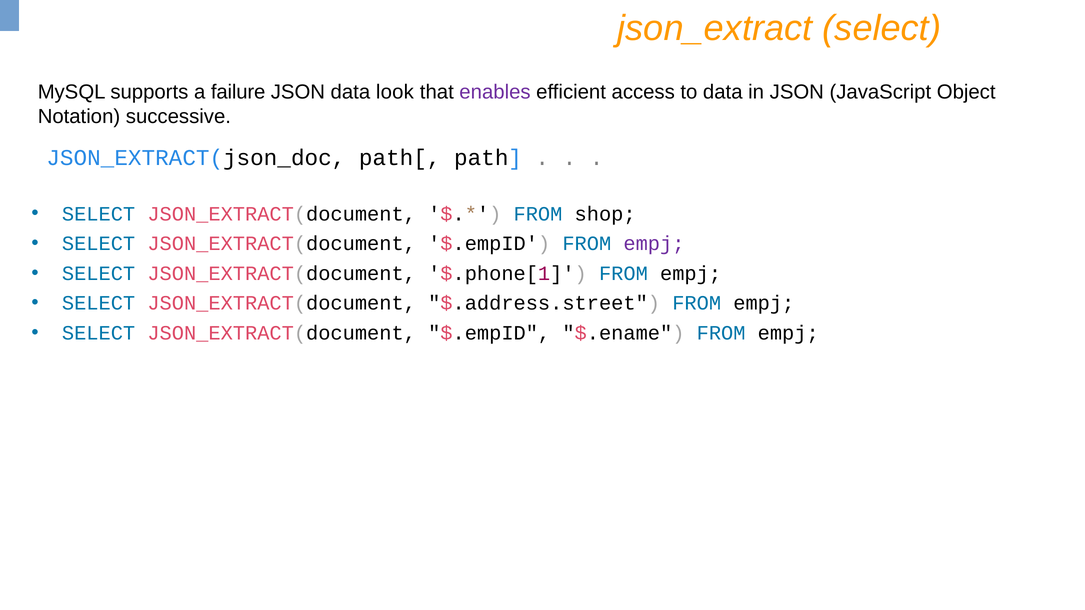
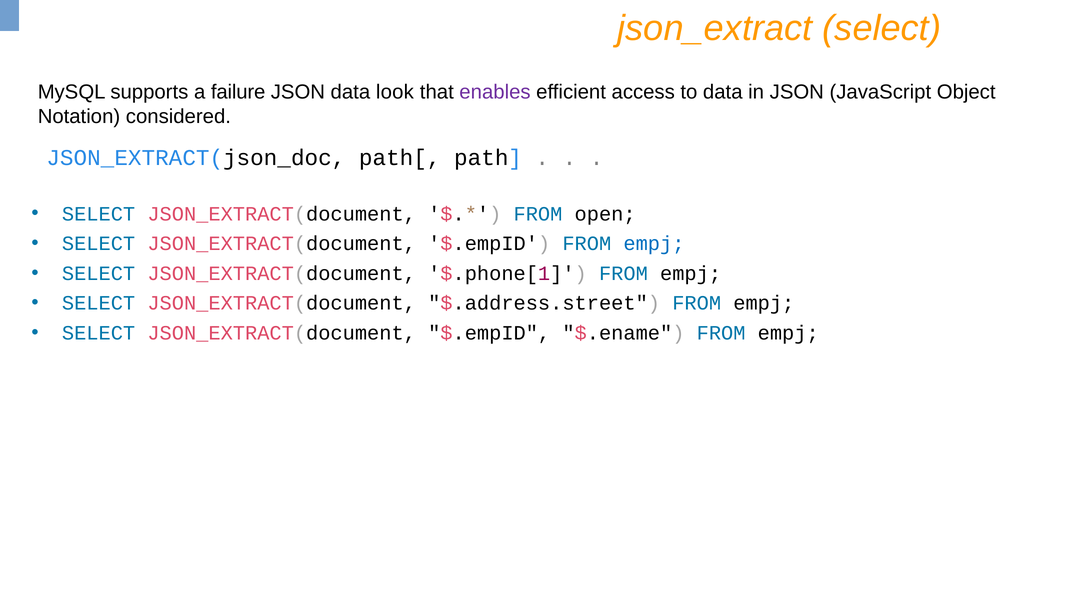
successive: successive -> considered
shop: shop -> open
empj at (654, 244) colour: purple -> blue
